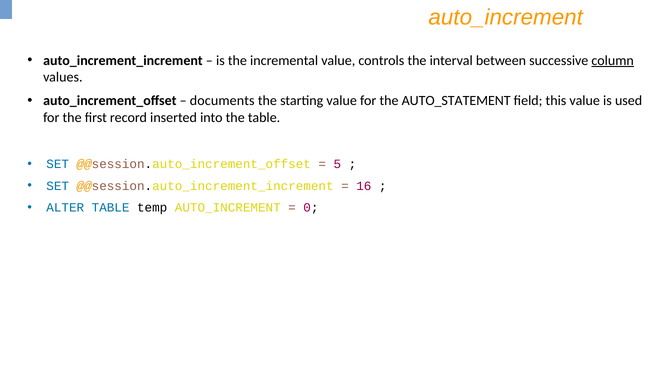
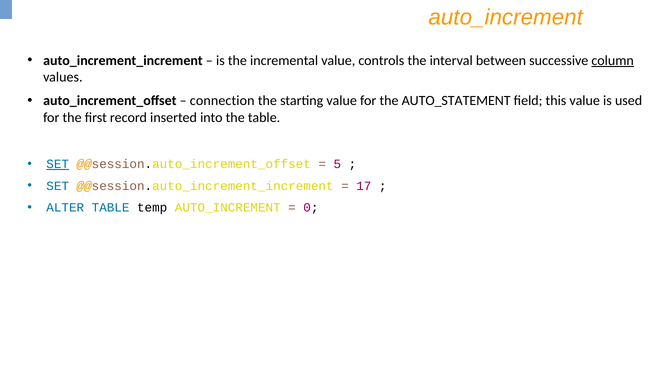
documents: documents -> connection
SET at (58, 164) underline: none -> present
16: 16 -> 17
